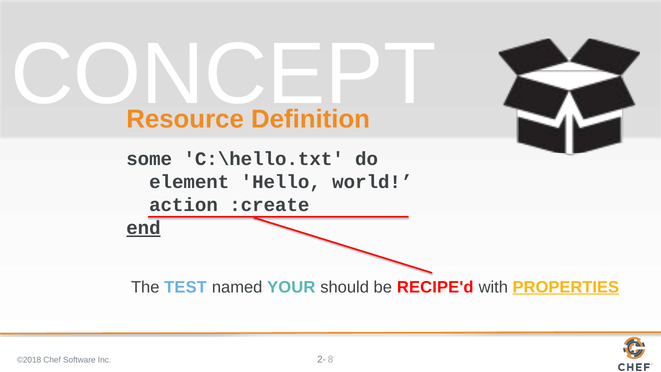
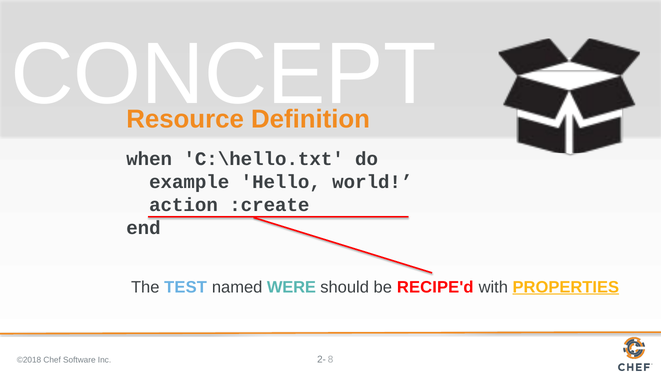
some: some -> when
element: element -> example
end underline: present -> none
YOUR: YOUR -> WERE
